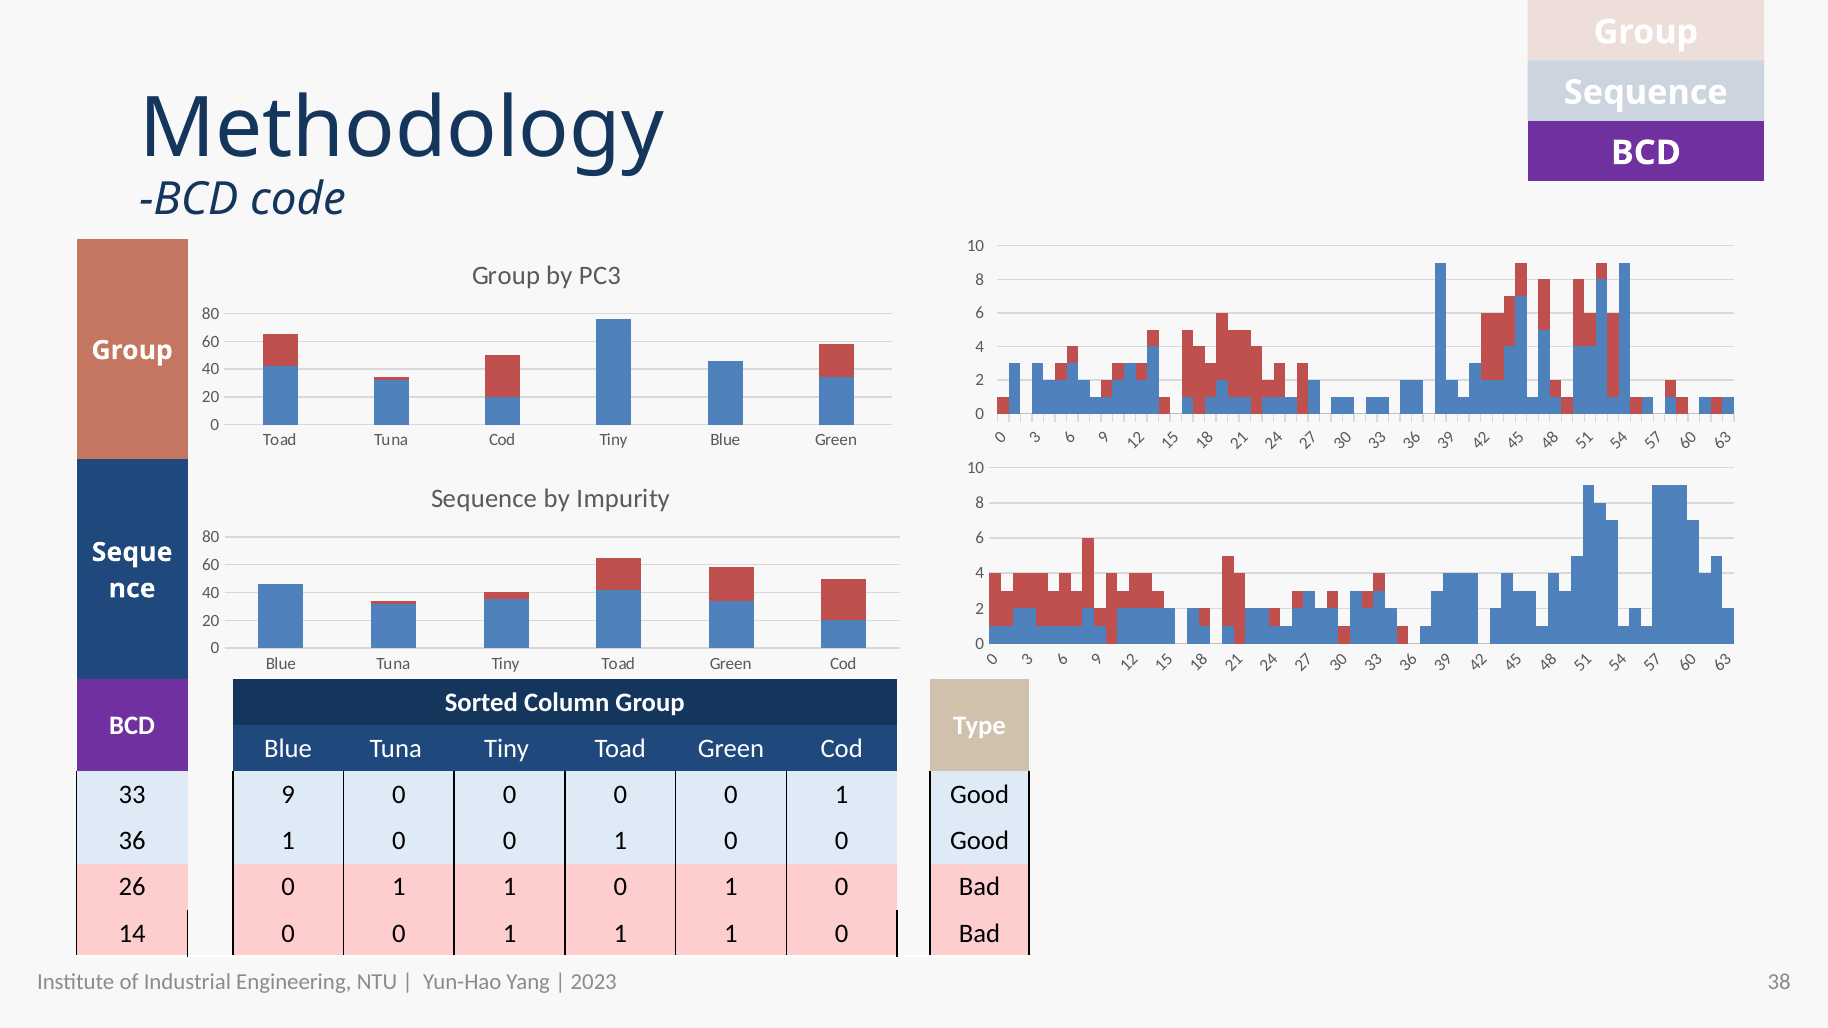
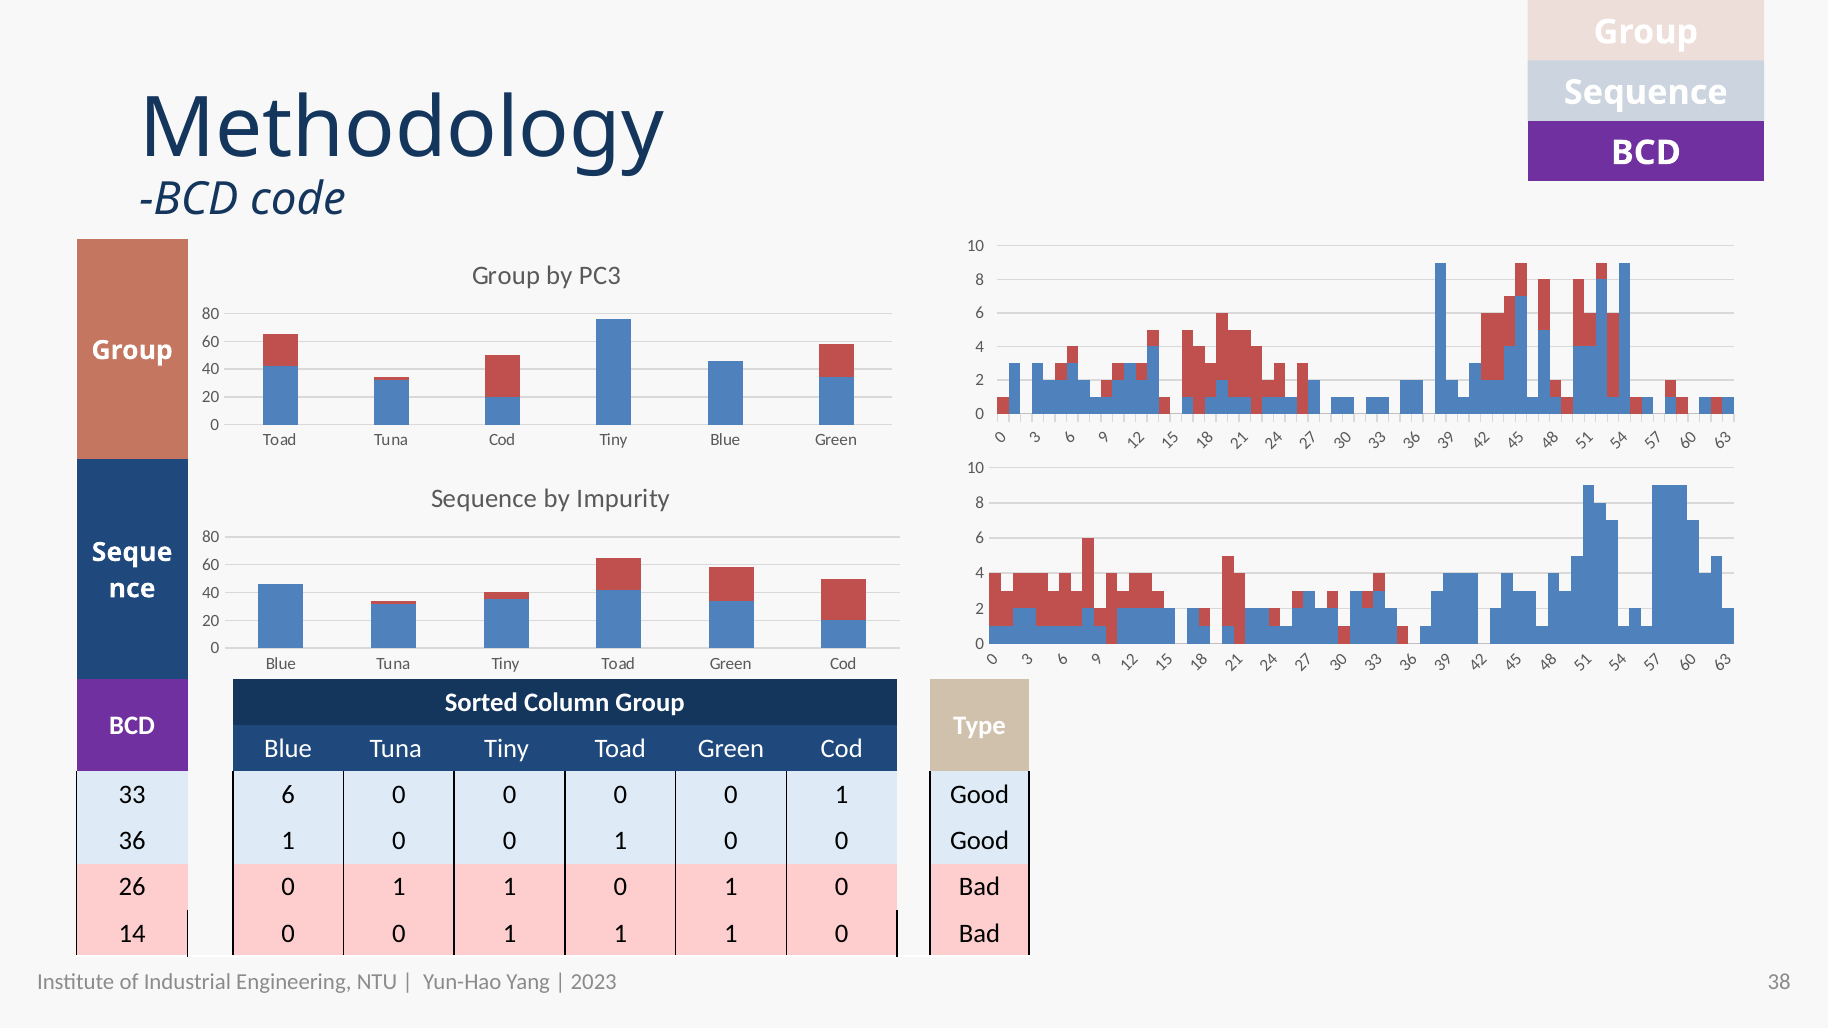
33 9: 9 -> 6
